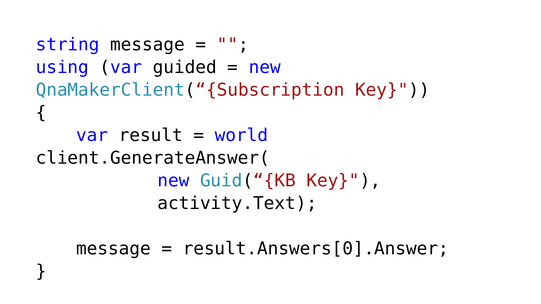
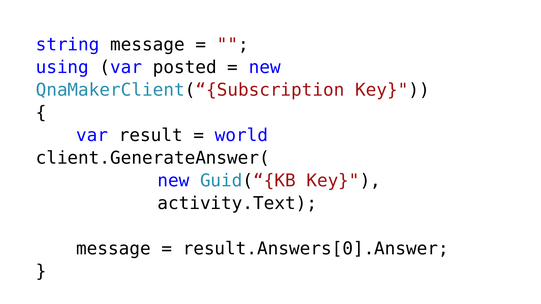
guided: guided -> posted
